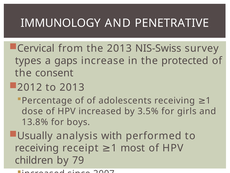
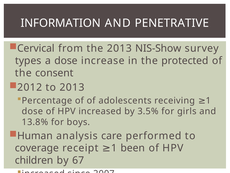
IMMUNOLOGY: IMMUNOLOGY -> INFORMATION
NIS-Swiss: NIS-Swiss -> NIS-Show
a gaps: gaps -> dose
Usually: Usually -> Human
with: with -> care
receiving at (37, 148): receiving -> coverage
most: most -> been
79: 79 -> 67
